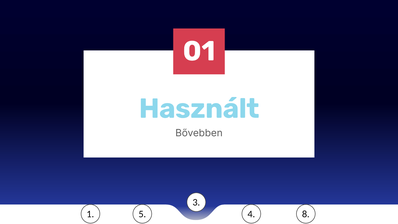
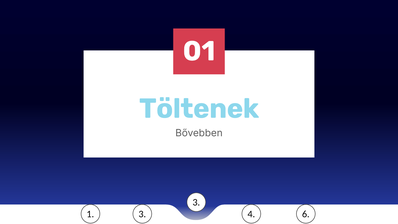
Használt: Használt -> Töltenek
5 at (142, 214): 5 -> 3
8: 8 -> 6
